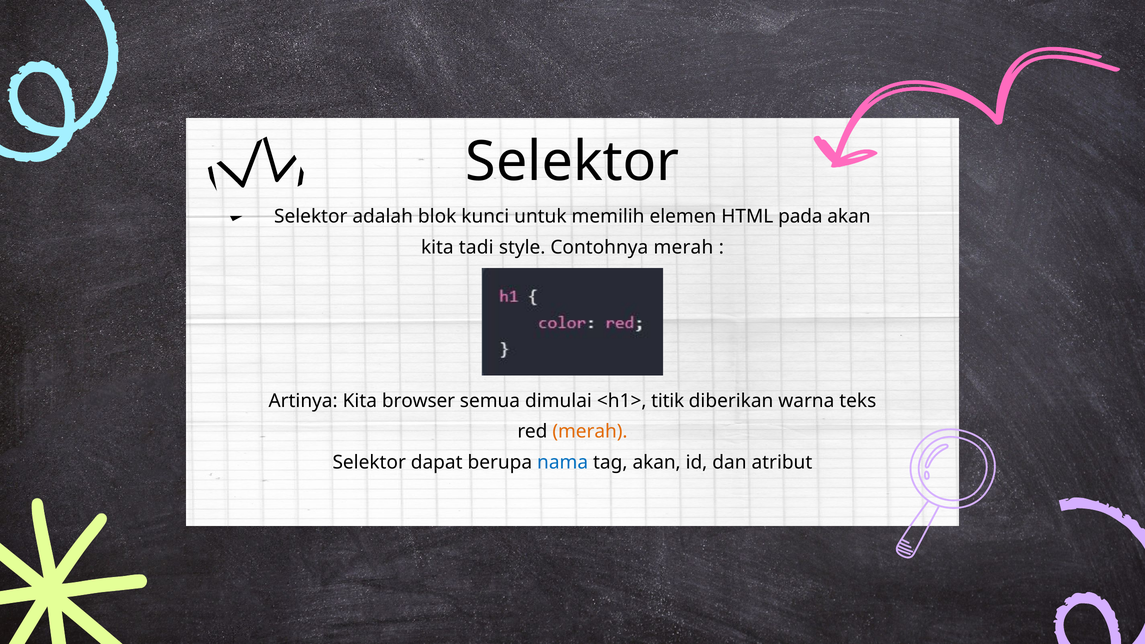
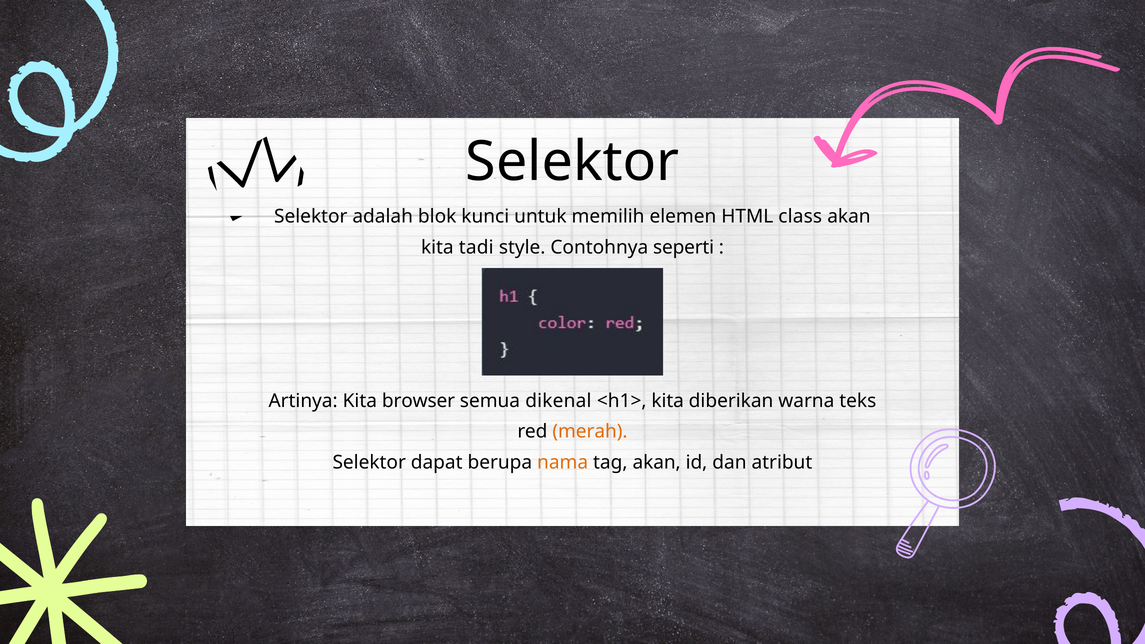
pada: pada -> class
Contohnya merah: merah -> seperti
dimulai: dimulai -> dikenal
<h1> titik: titik -> kita
nama colour: blue -> orange
